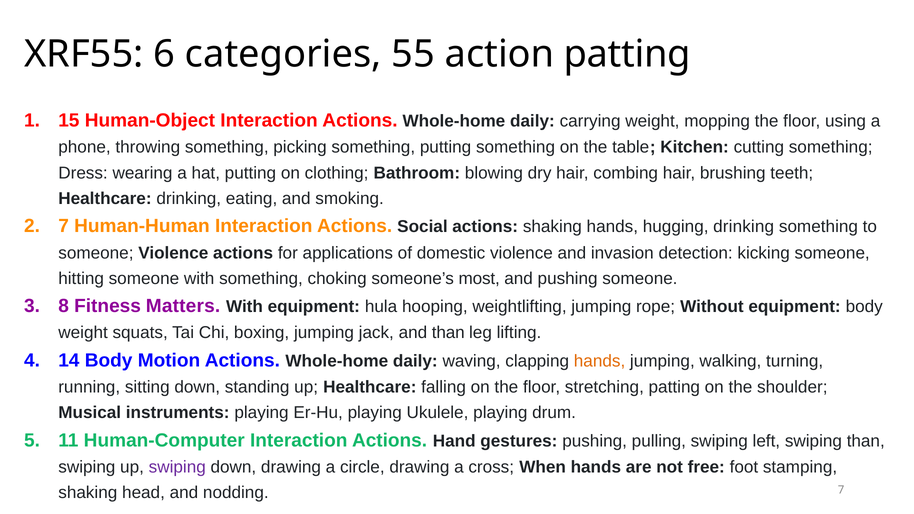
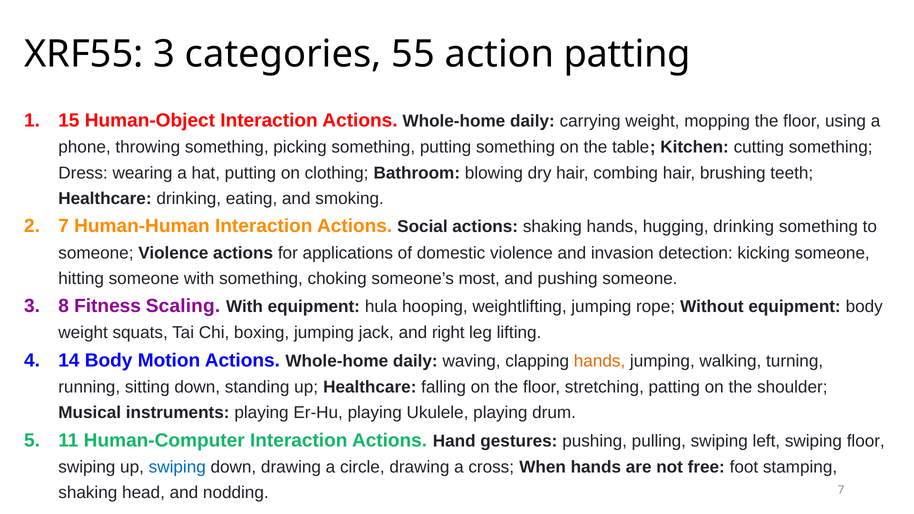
XRF55 6: 6 -> 3
Matters: Matters -> Scaling
and than: than -> right
swiping than: than -> floor
swiping at (177, 467) colour: purple -> blue
